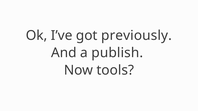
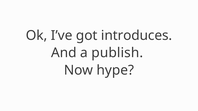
previously: previously -> introduces
tools: tools -> hype
